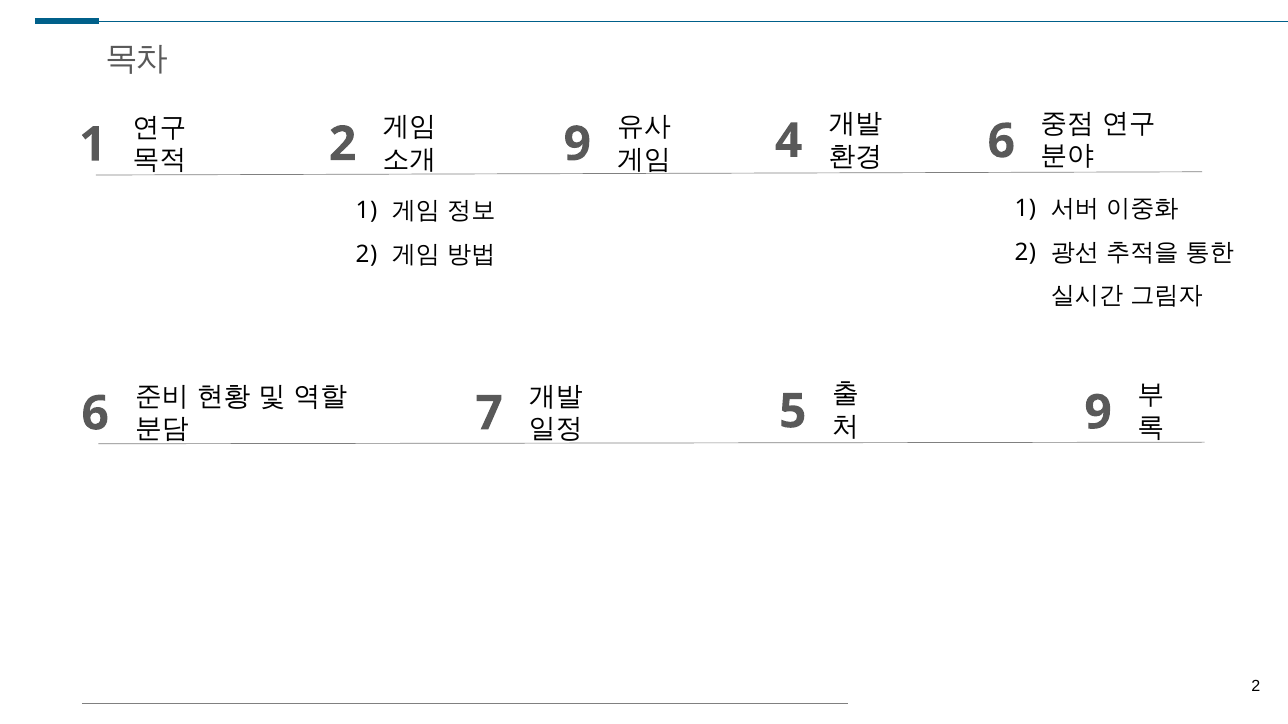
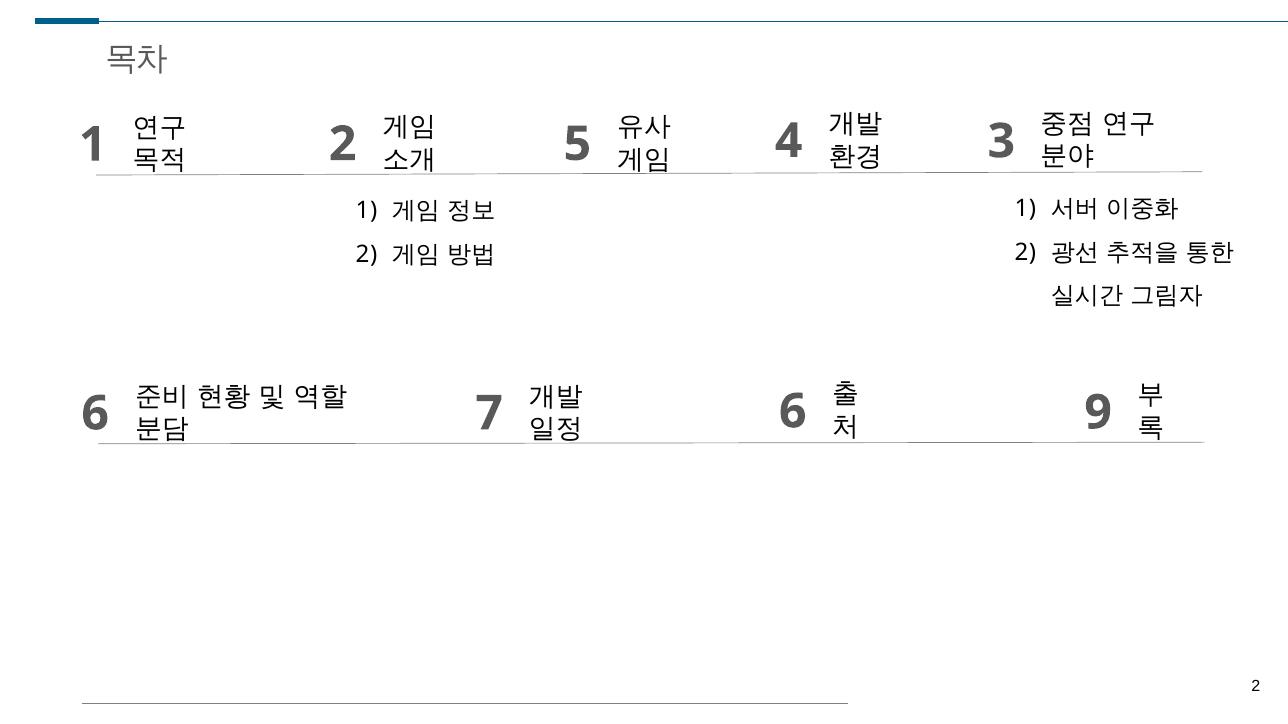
6 at (1001, 141): 6 -> 3
9 at (577, 144): 9 -> 5
5 at (793, 412): 5 -> 6
